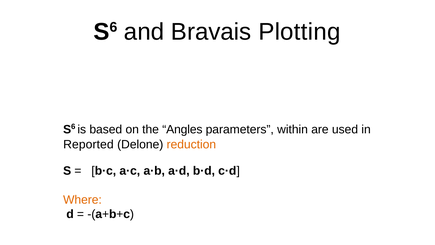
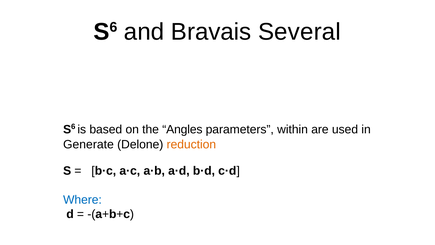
Plotting: Plotting -> Several
Reported: Reported -> Generate
Where colour: orange -> blue
